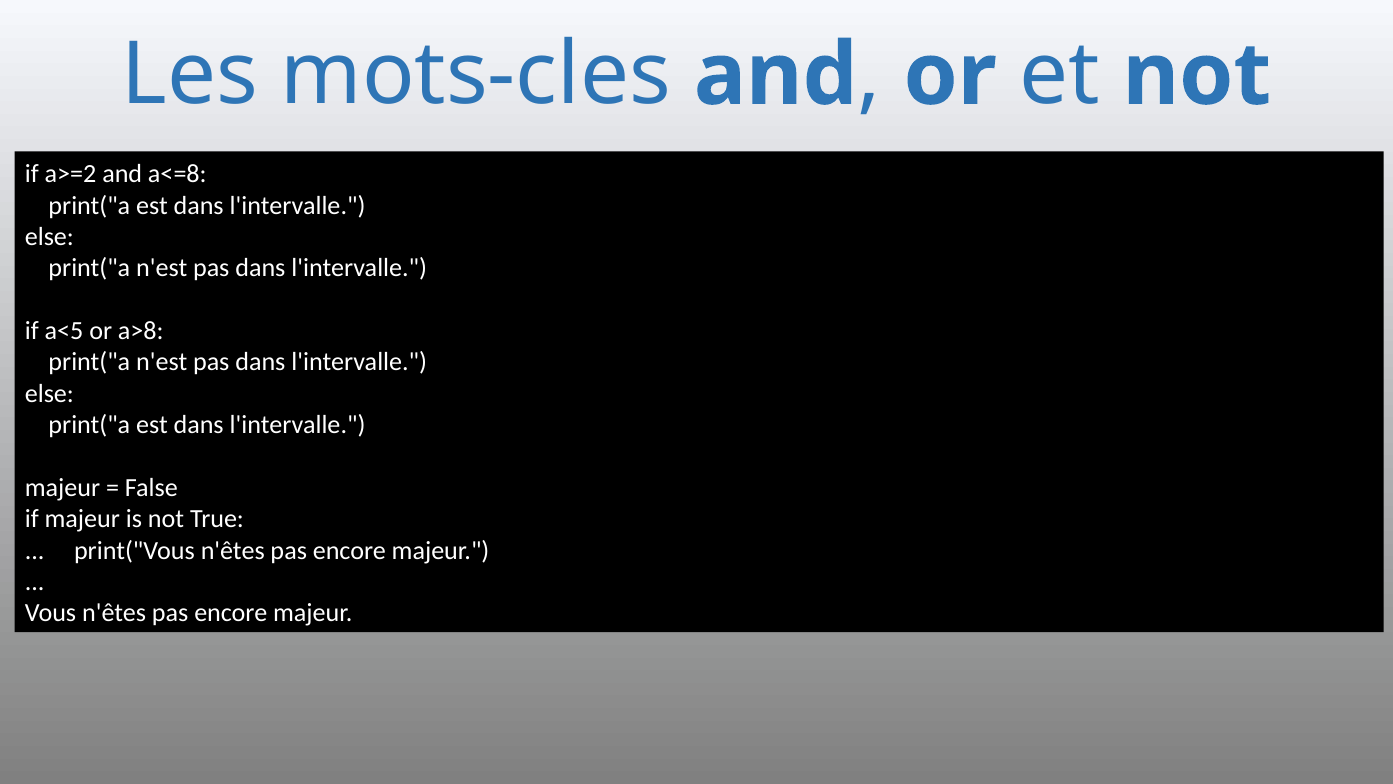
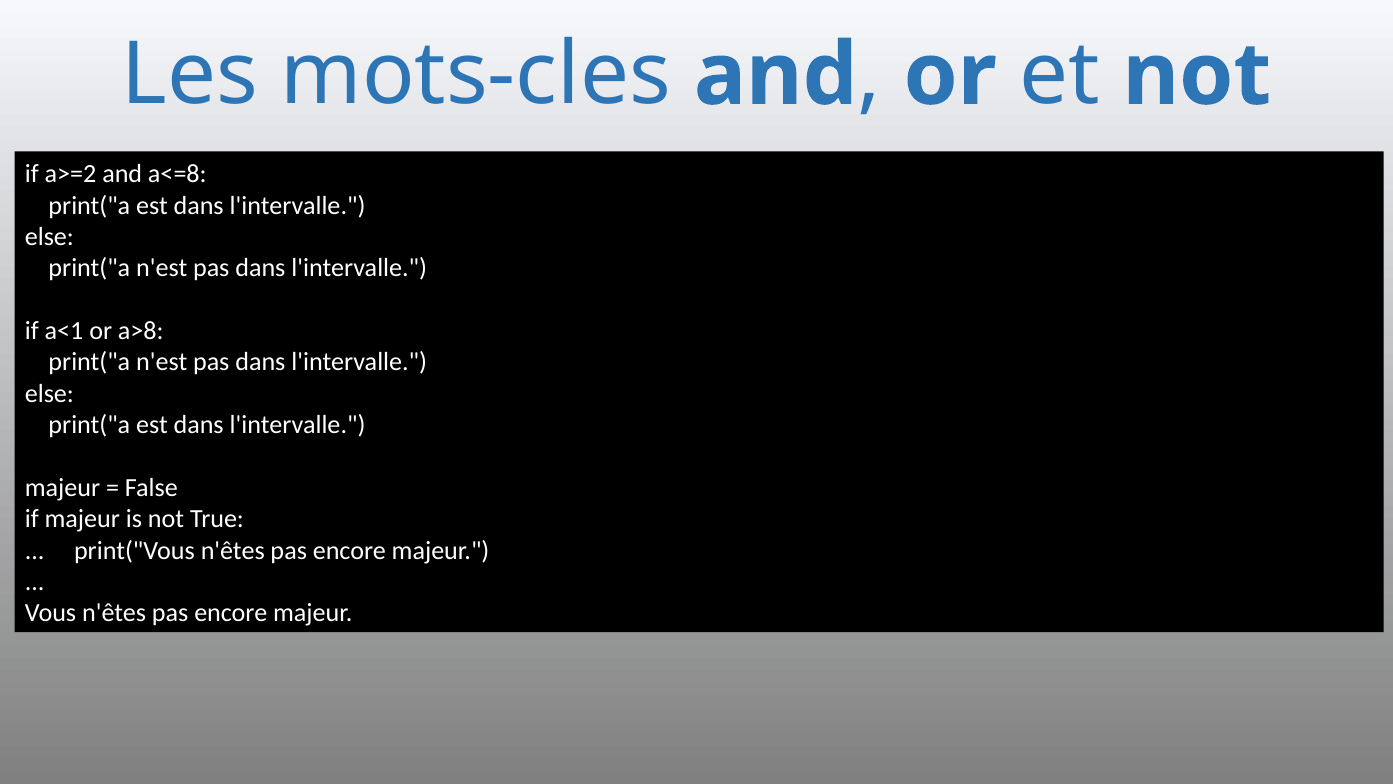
a<5: a<5 -> a<1
